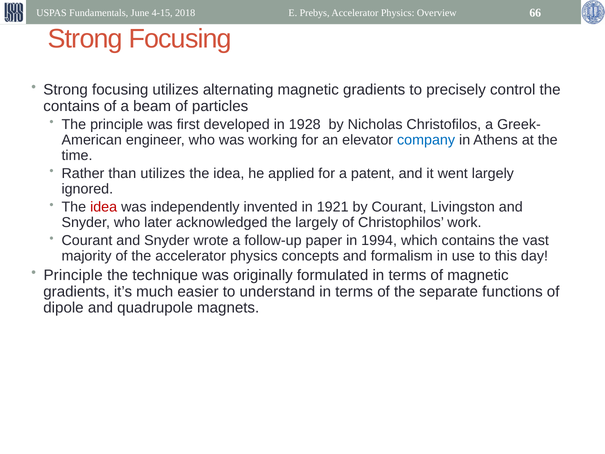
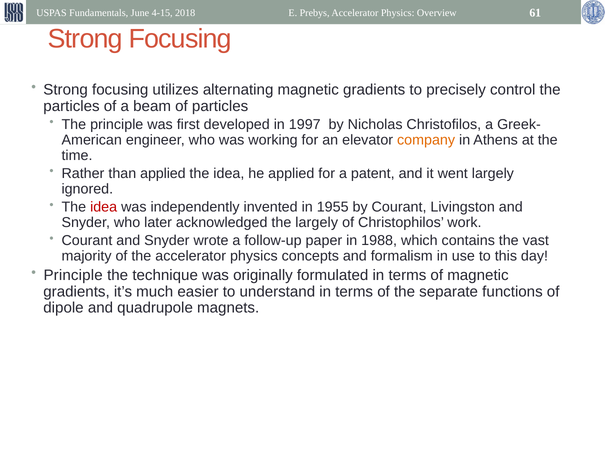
66: 66 -> 61
contains at (72, 106): contains -> particles
1928: 1928 -> 1997
company colour: blue -> orange
than utilizes: utilizes -> applied
1921: 1921 -> 1955
1994: 1994 -> 1988
